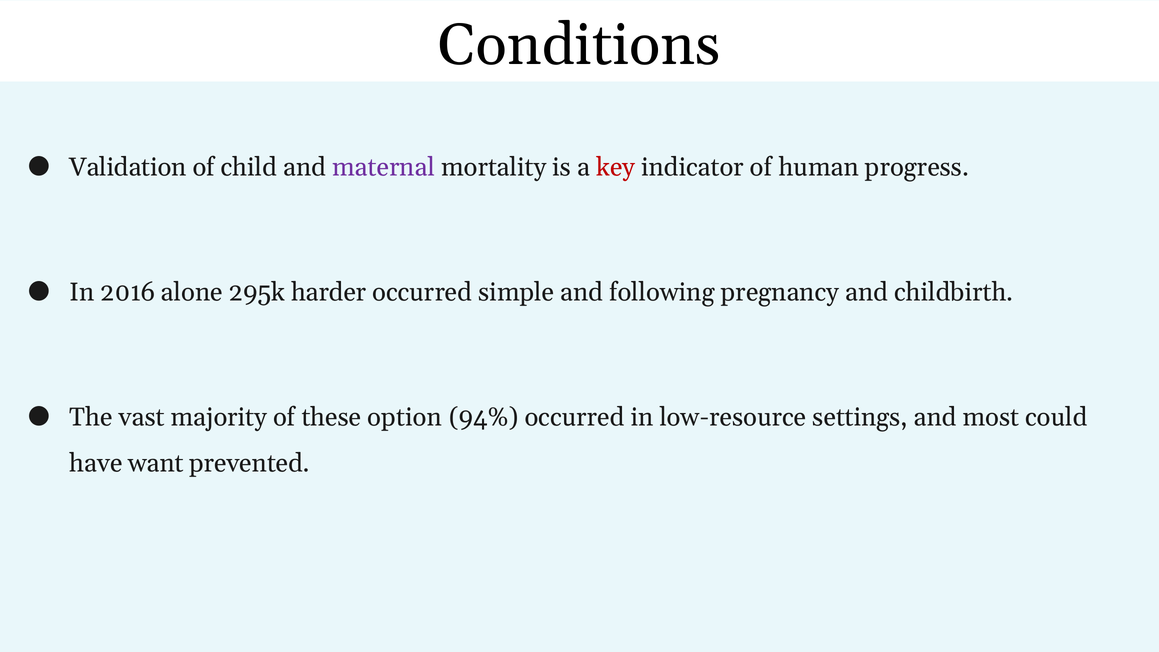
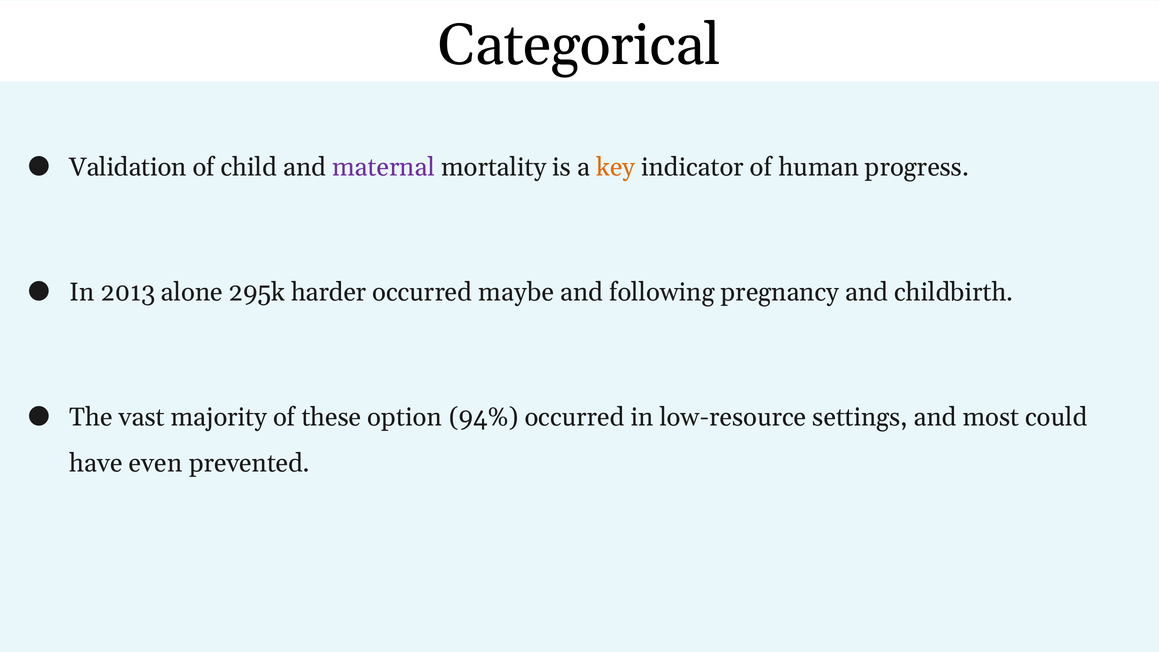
Conditions: Conditions -> Categorical
key colour: red -> orange
2016: 2016 -> 2013
simple: simple -> maybe
want: want -> even
